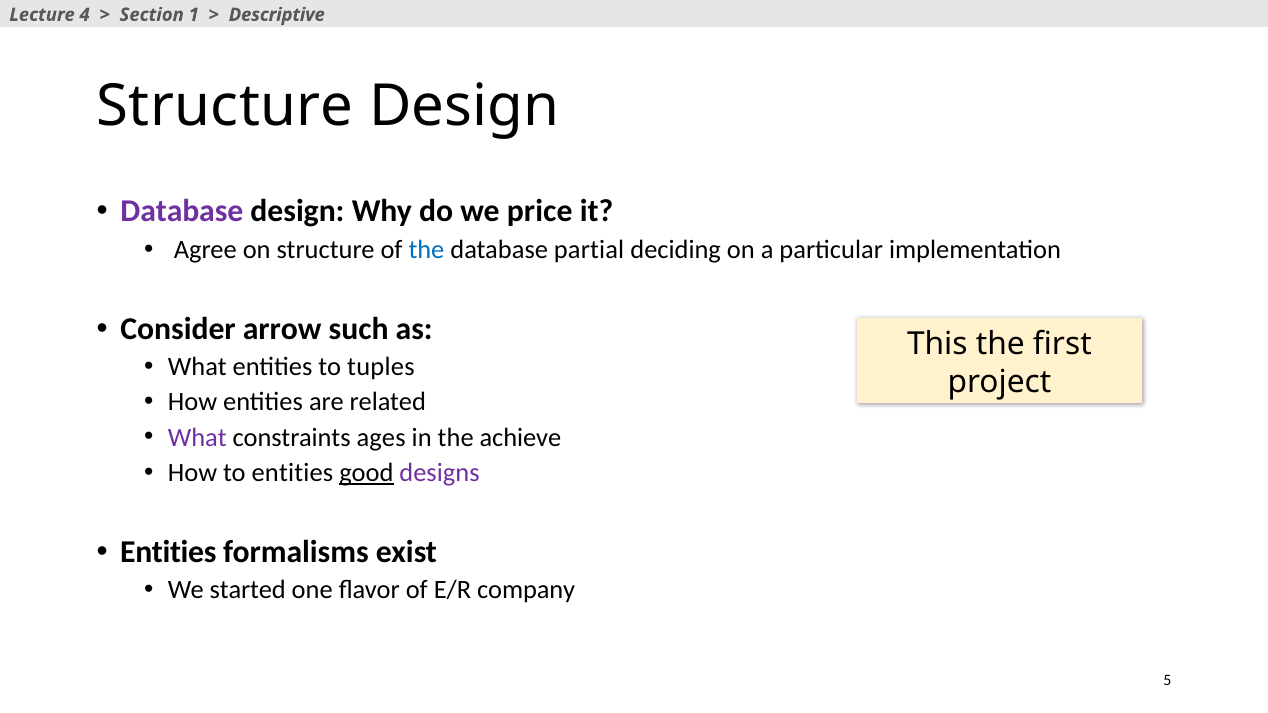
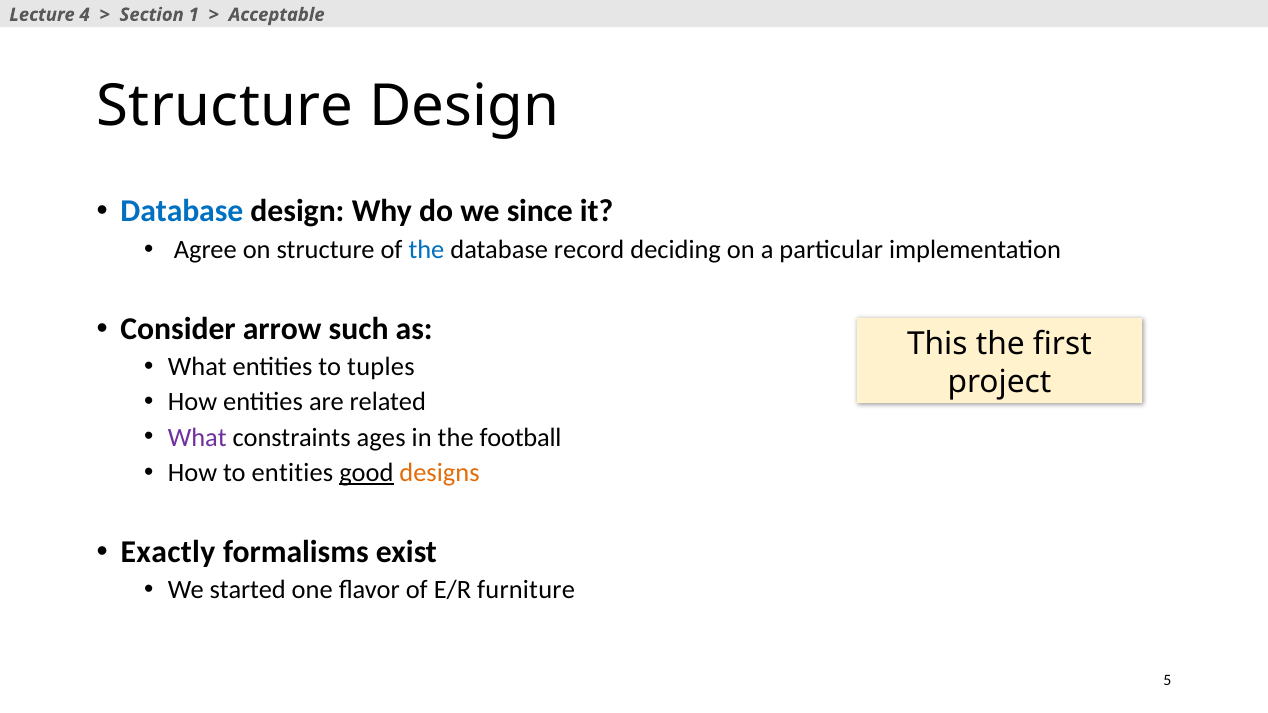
Descriptive: Descriptive -> Acceptable
Database at (182, 212) colour: purple -> blue
price: price -> since
partial: partial -> record
achieve: achieve -> football
designs colour: purple -> orange
Entities at (168, 552): Entities -> Exactly
company: company -> furniture
